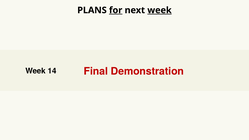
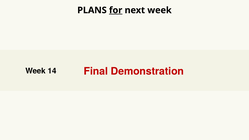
week at (159, 10) underline: present -> none
